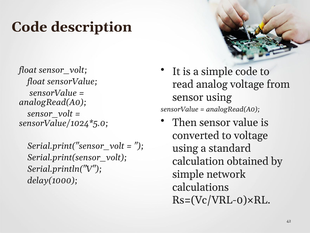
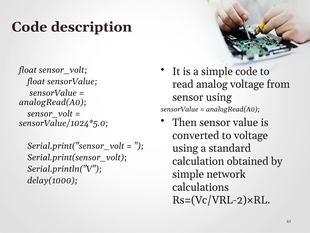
Rs=(Vc/VRL-0)×RL: Rs=(Vc/VRL-0)×RL -> Rs=(Vc/VRL-2)×RL
